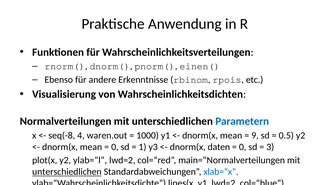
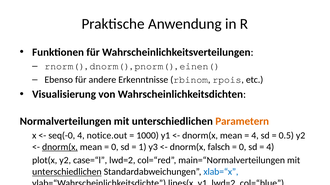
Parametern colour: blue -> orange
seq(-8: seq(-8 -> seq(-0
waren.out: waren.out -> notice.out
9 at (255, 136): 9 -> 4
dnorm(x at (60, 147) underline: none -> present
daten: daten -> falsch
3 at (270, 147): 3 -> 4
ylab=“l: ylab=“l -> case=“l
